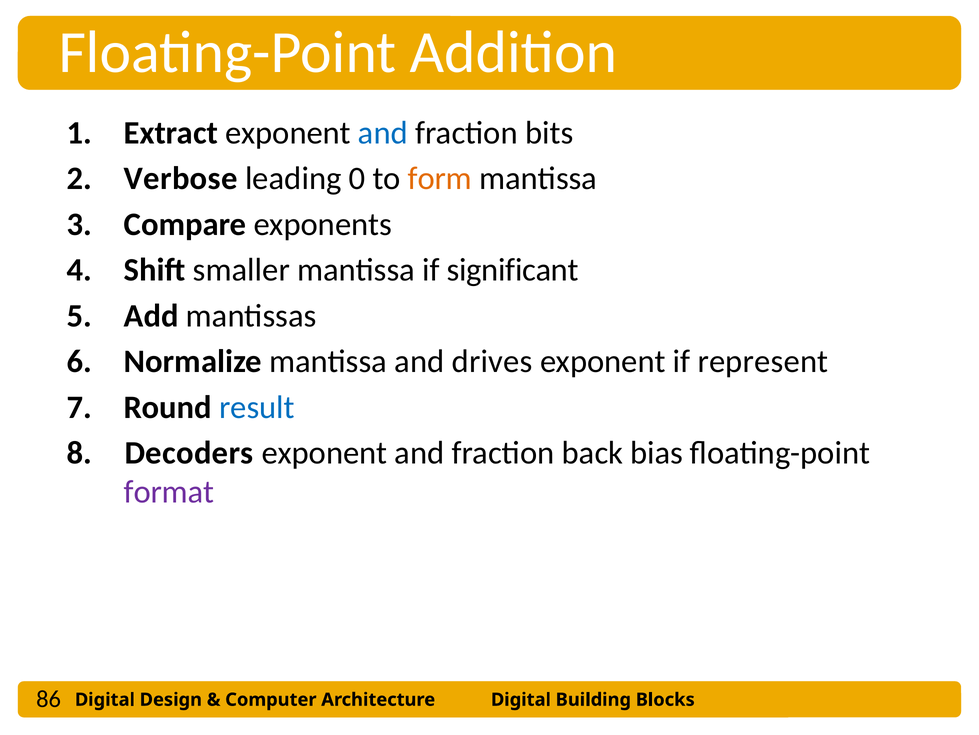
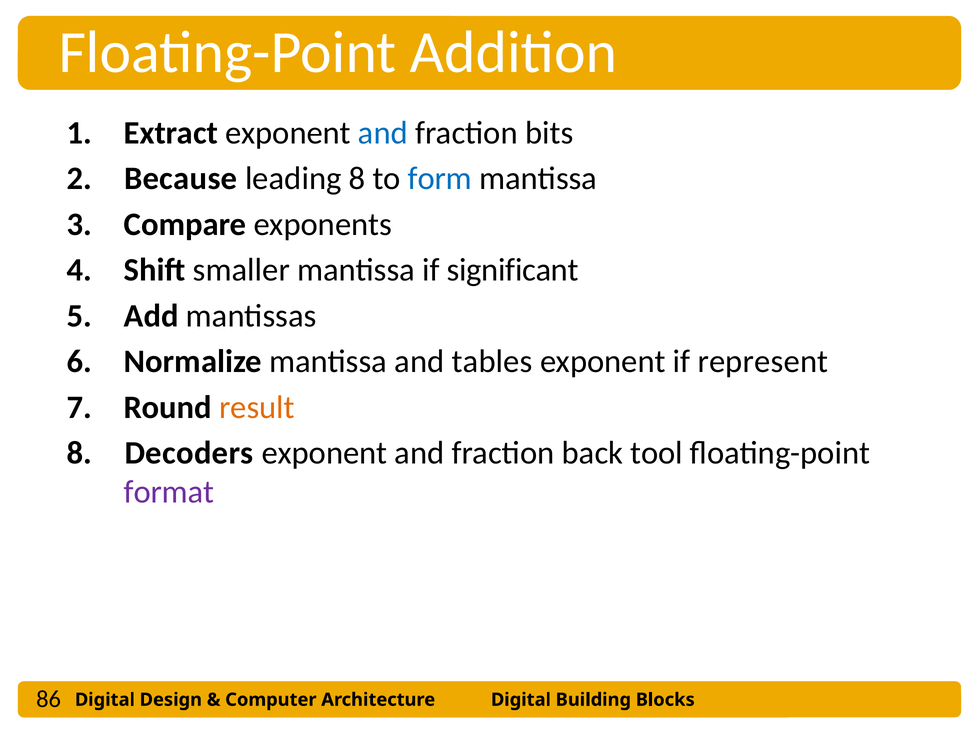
Verbose: Verbose -> Because
leading 0: 0 -> 8
form colour: orange -> blue
drives: drives -> tables
result colour: blue -> orange
bias: bias -> tool
